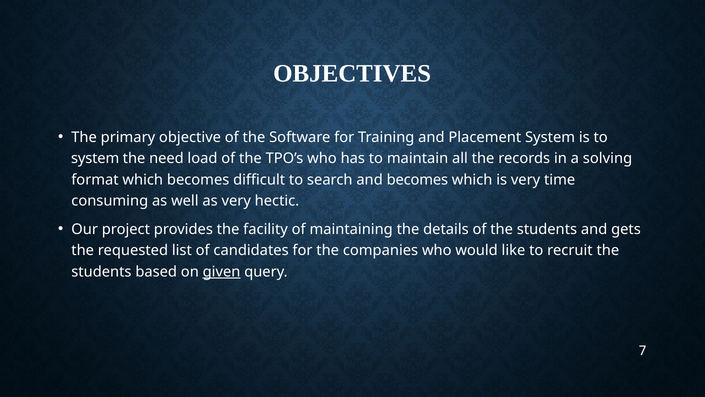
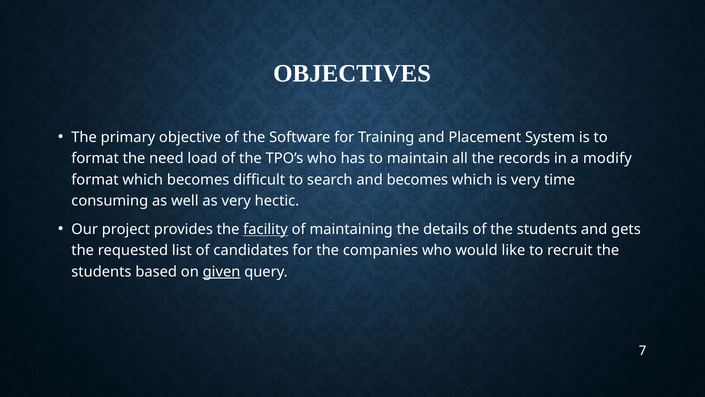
system at (95, 158): system -> format
solving: solving -> modify
facility underline: none -> present
